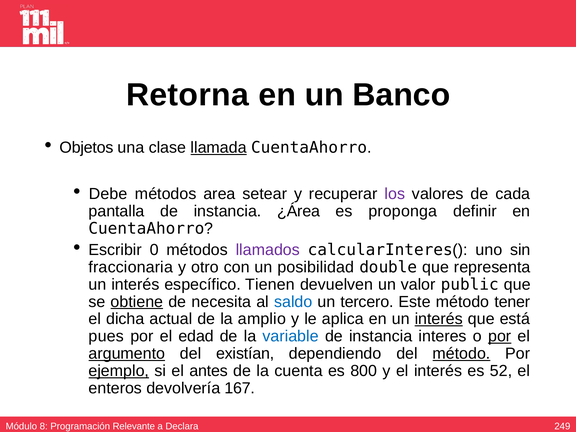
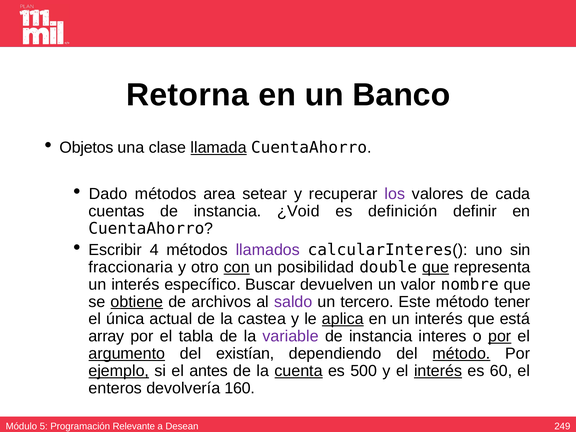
Debe: Debe -> Dado
pantalla: pantalla -> cuentas
¿Área: ¿Área -> ¿Void
proponga: proponga -> definición
0: 0 -> 4
con underline: none -> present
que at (436, 267) underline: none -> present
Tienen: Tienen -> Buscar
public: public -> nombre
necesita: necesita -> archivos
saldo colour: blue -> purple
dicha: dicha -> única
amplio: amplio -> castea
aplica underline: none -> present
interés at (439, 319) underline: present -> none
pues: pues -> array
edad: edad -> tabla
variable colour: blue -> purple
cuenta underline: none -> present
800: 800 -> 500
interés at (438, 371) underline: none -> present
52: 52 -> 60
167: 167 -> 160
8: 8 -> 5
Declara: Declara -> Desean
